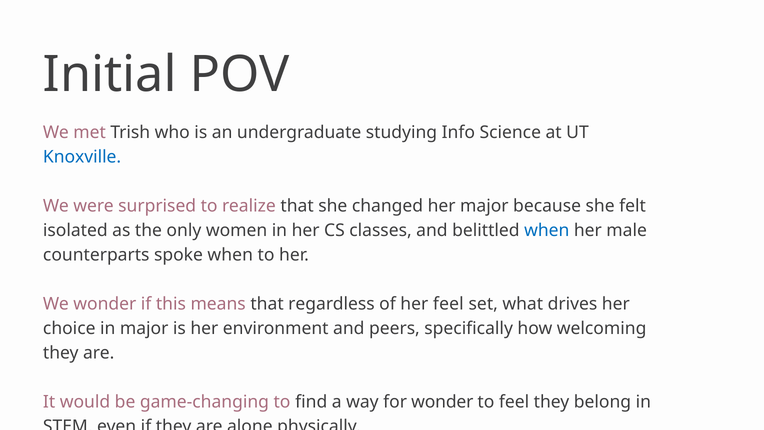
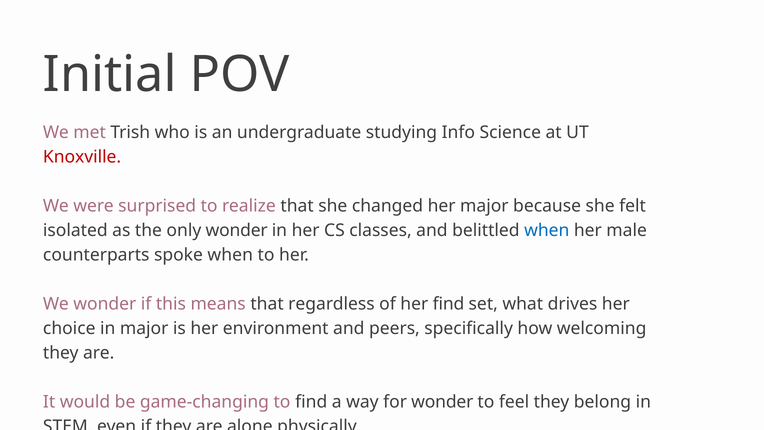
Knoxville colour: blue -> red
only women: women -> wonder
her feel: feel -> find
